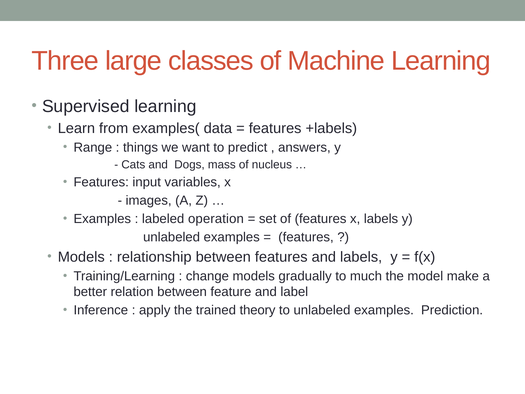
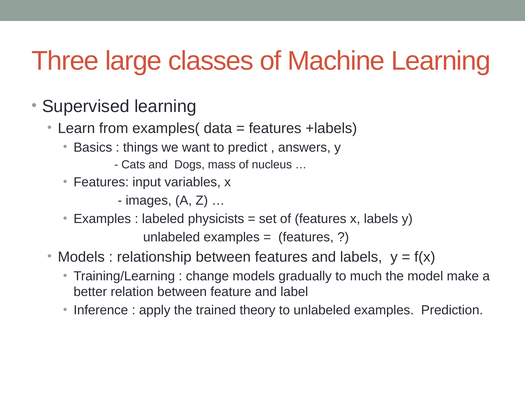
Range: Range -> Basics
operation: operation -> physicists
